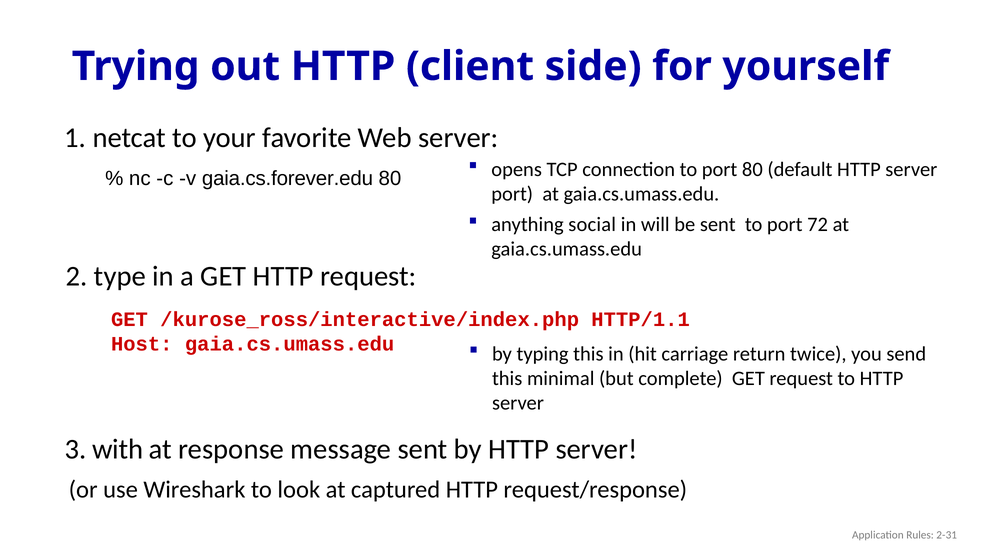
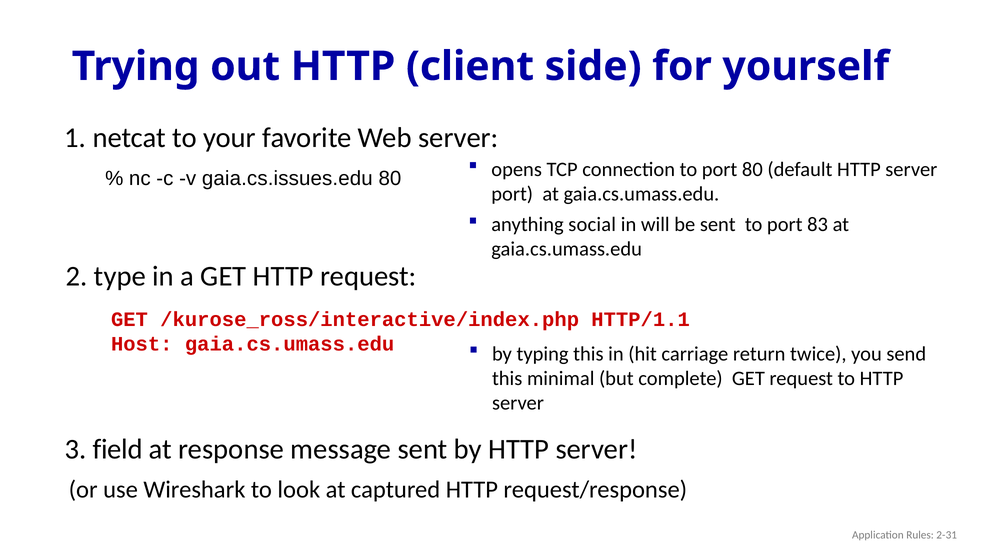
gaia.cs.forever.edu: gaia.cs.forever.edu -> gaia.cs.issues.edu
72: 72 -> 83
with: with -> field
